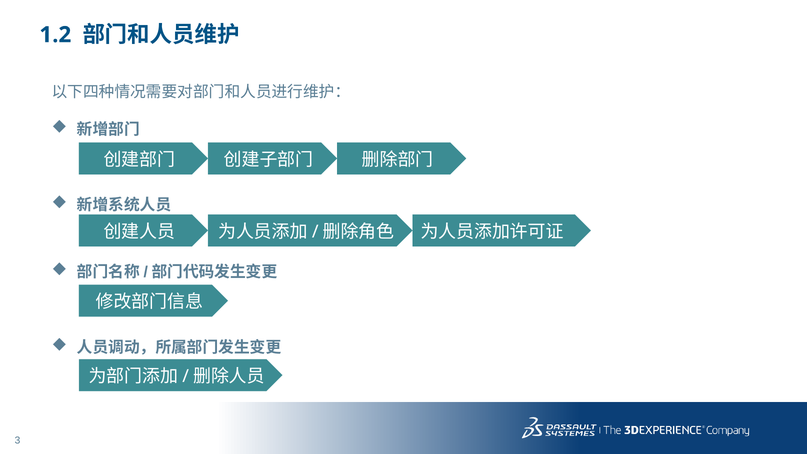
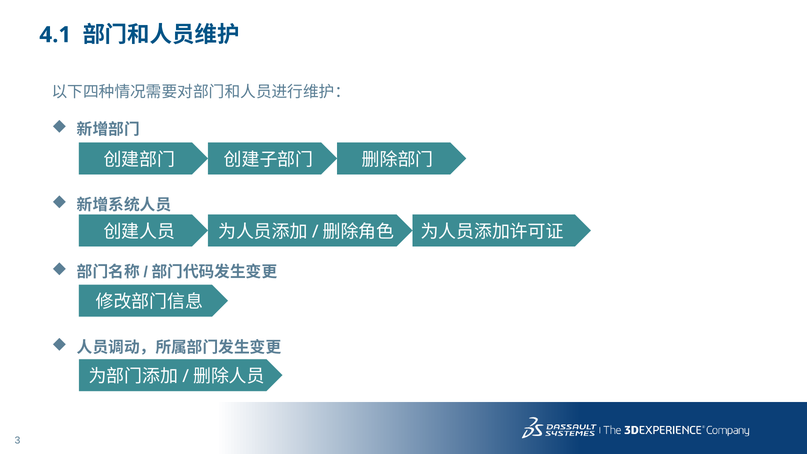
1.2: 1.2 -> 4.1
